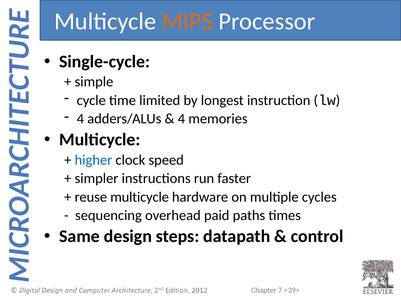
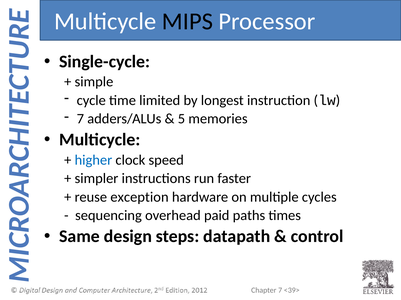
MIPS colour: orange -> black
4 at (80, 119): 4 -> 7
4 at (181, 119): 4 -> 5
reuse multicycle: multicycle -> exception
